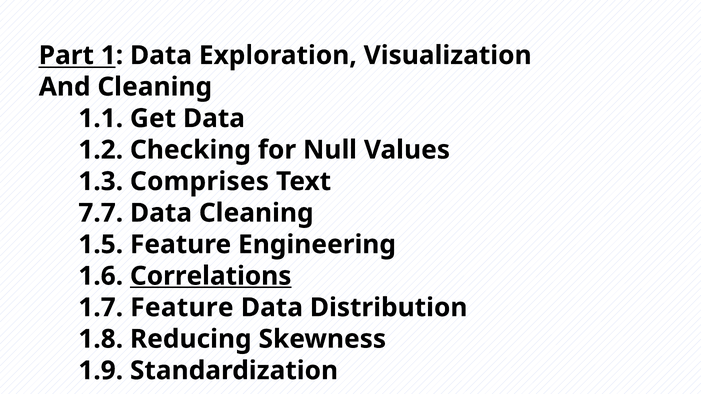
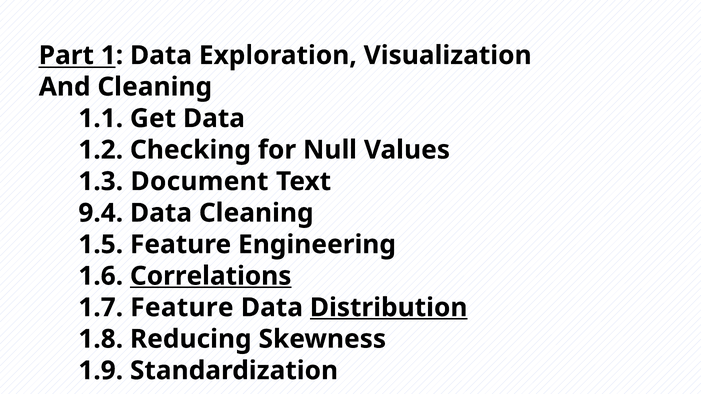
Comprises: Comprises -> Document
7.7: 7.7 -> 9.4
Distribution underline: none -> present
